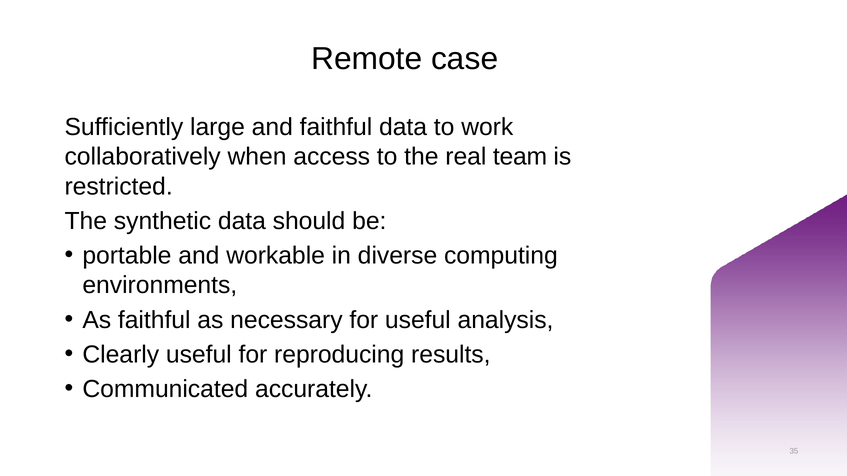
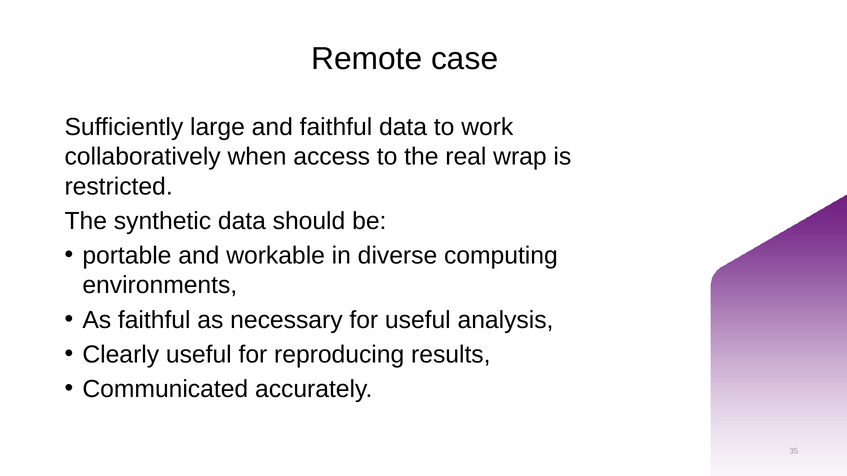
team: team -> wrap
